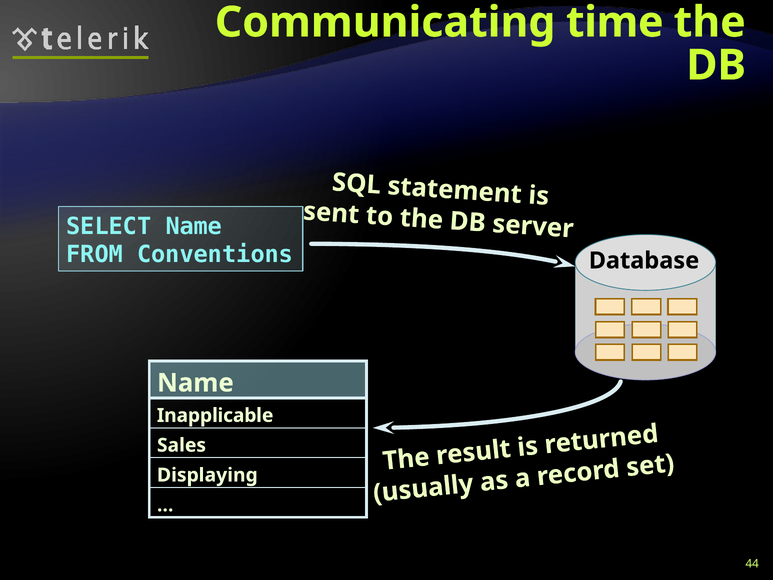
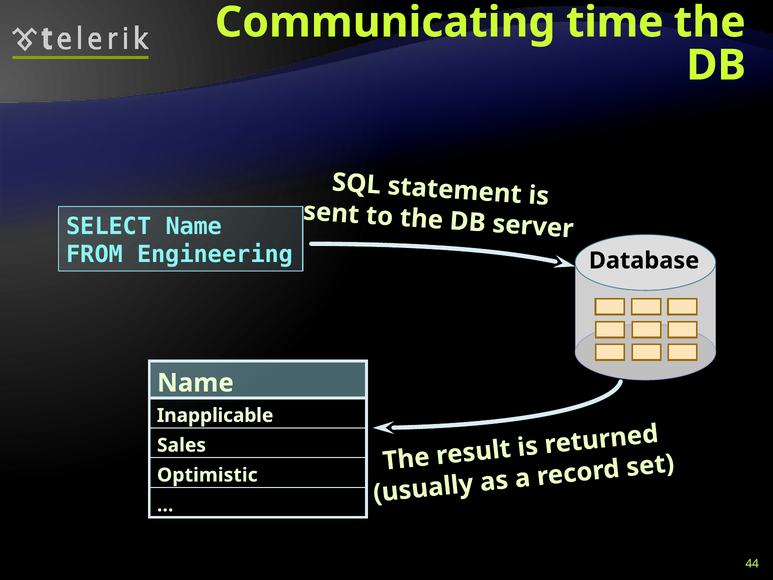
Conventions: Conventions -> Engineering
Displaying: Displaying -> Optimistic
